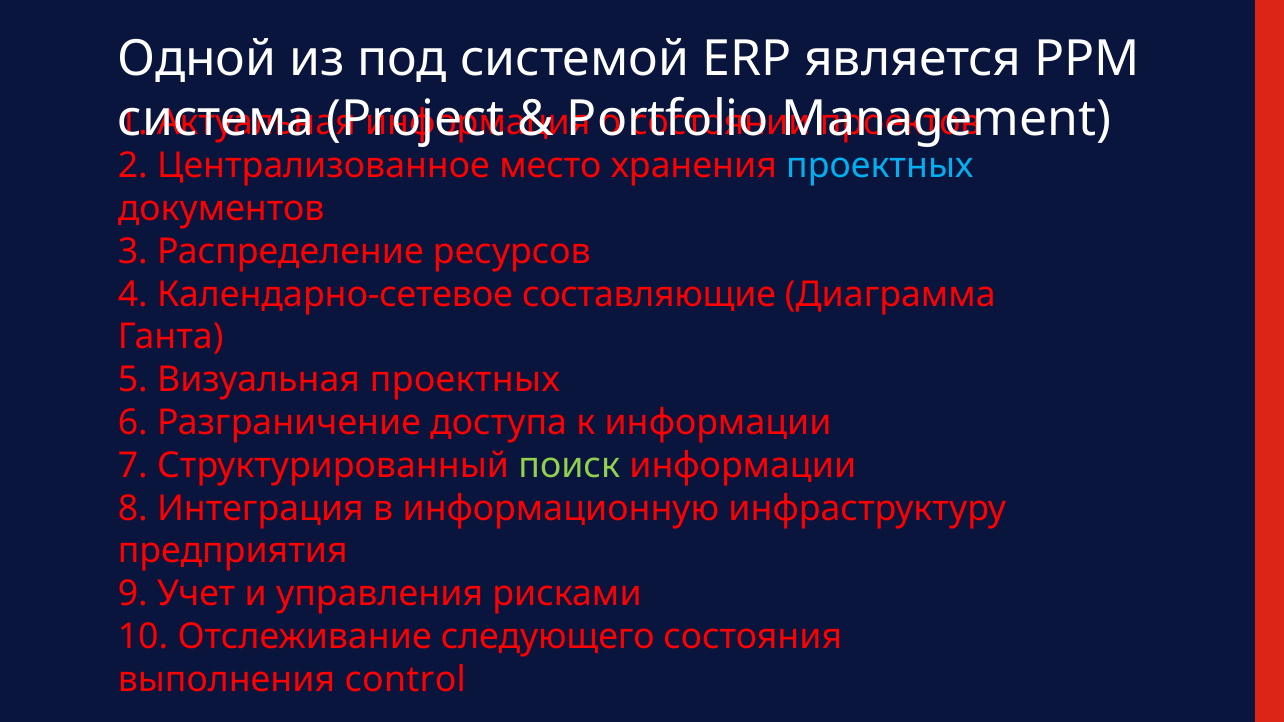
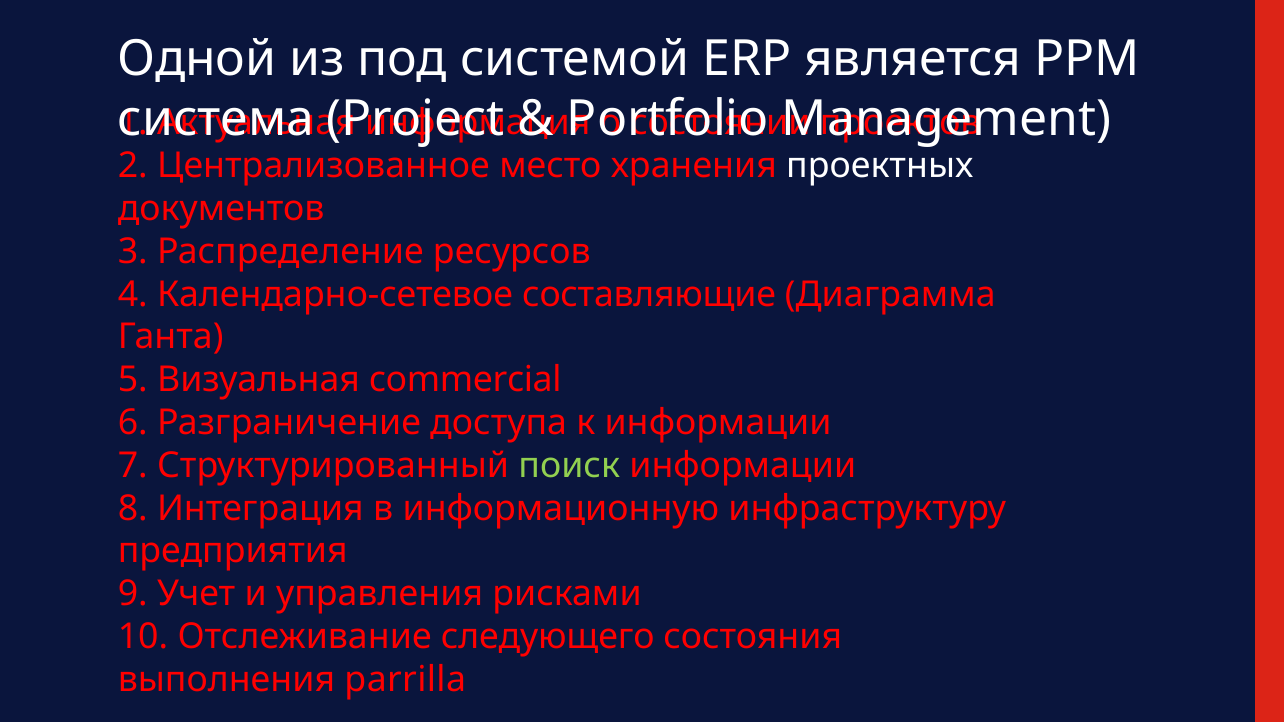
проектных at (880, 166) colour: light blue -> white
Визуальная проектных: проектных -> commercial
control: control -> parrilla
